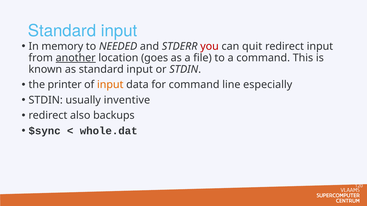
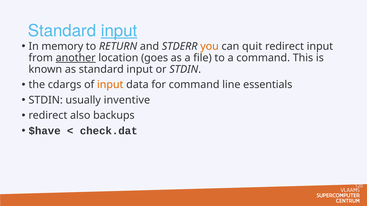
input at (119, 31) underline: none -> present
NEEDED: NEEDED -> RETURN
you colour: red -> orange
printer: printer -> cdargs
especially: especially -> essentials
$sync: $sync -> $have
whole.dat: whole.dat -> check.dat
